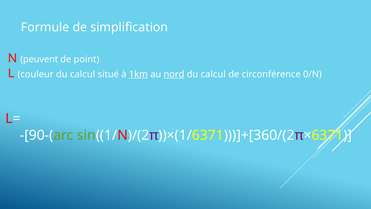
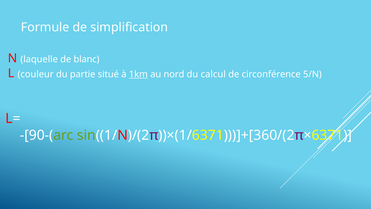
peuvent: peuvent -> laquelle
point: point -> blanc
calcul at (83, 74): calcul -> partie
nord underline: present -> none
0/N: 0/N -> 5/N
